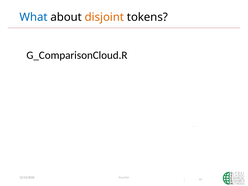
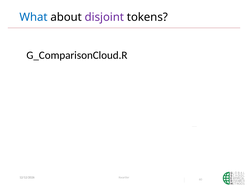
disjoint colour: orange -> purple
